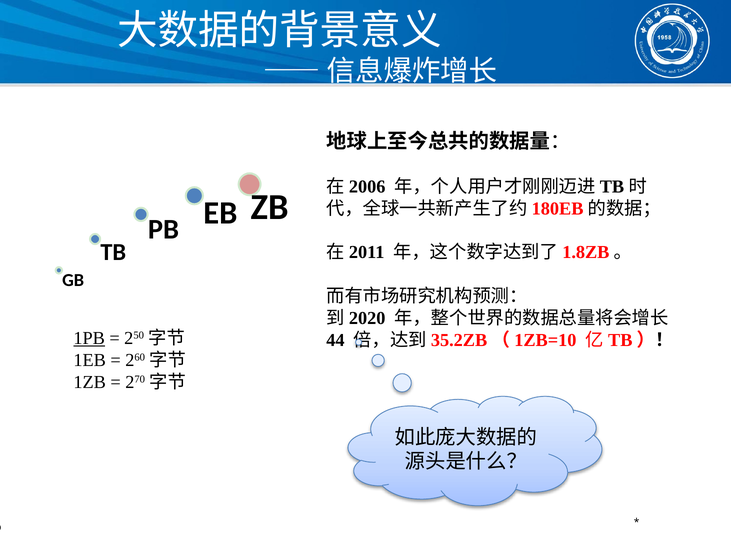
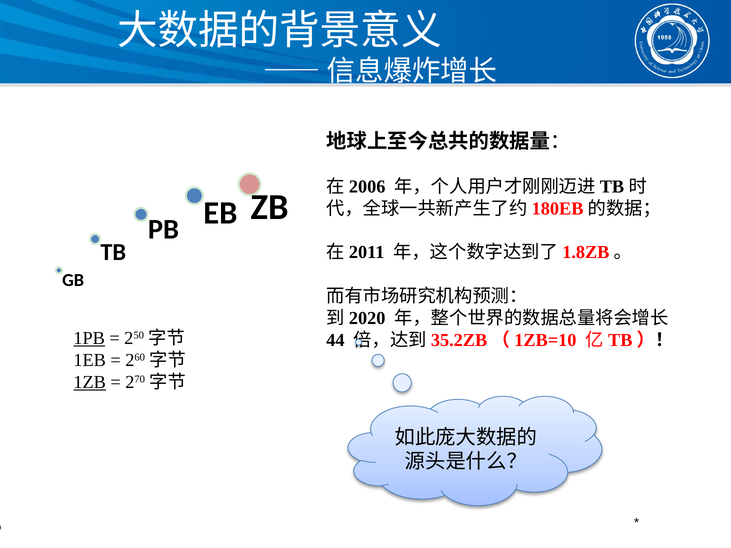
1ZB underline: none -> present
